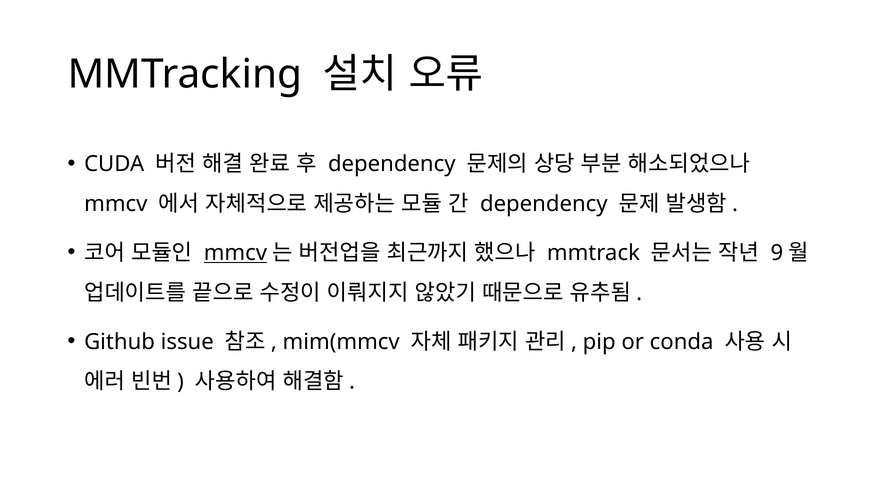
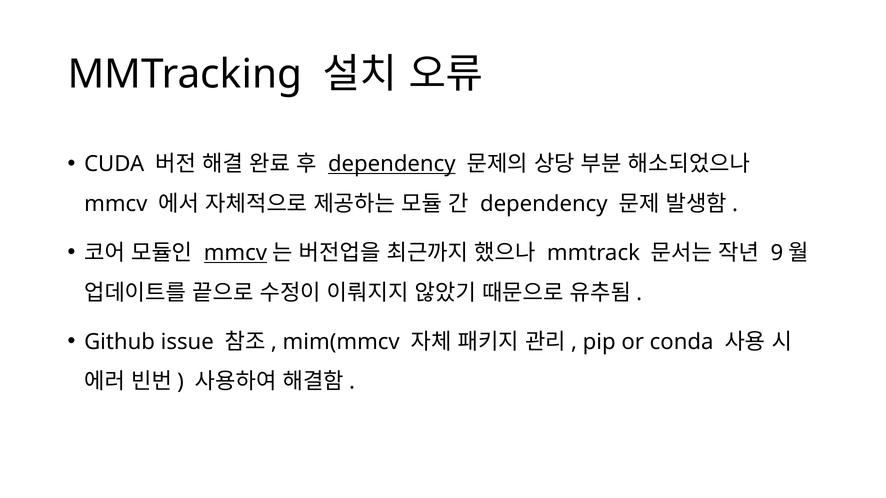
dependency at (392, 164) underline: none -> present
